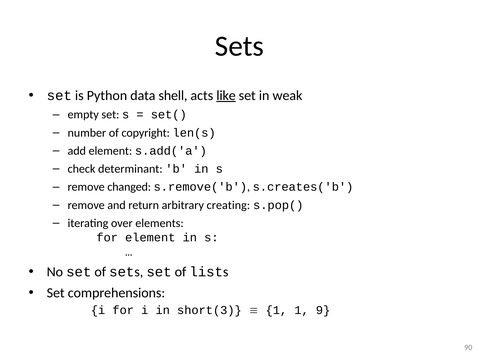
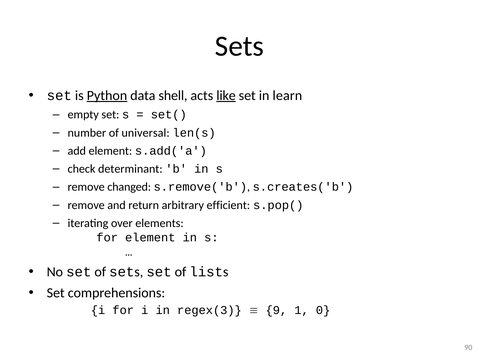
Python underline: none -> present
weak: weak -> learn
copyright: copyright -> universal
creating: creating -> efficient
short(3: short(3 -> regex(3
1 at (276, 311): 1 -> 9
9: 9 -> 0
